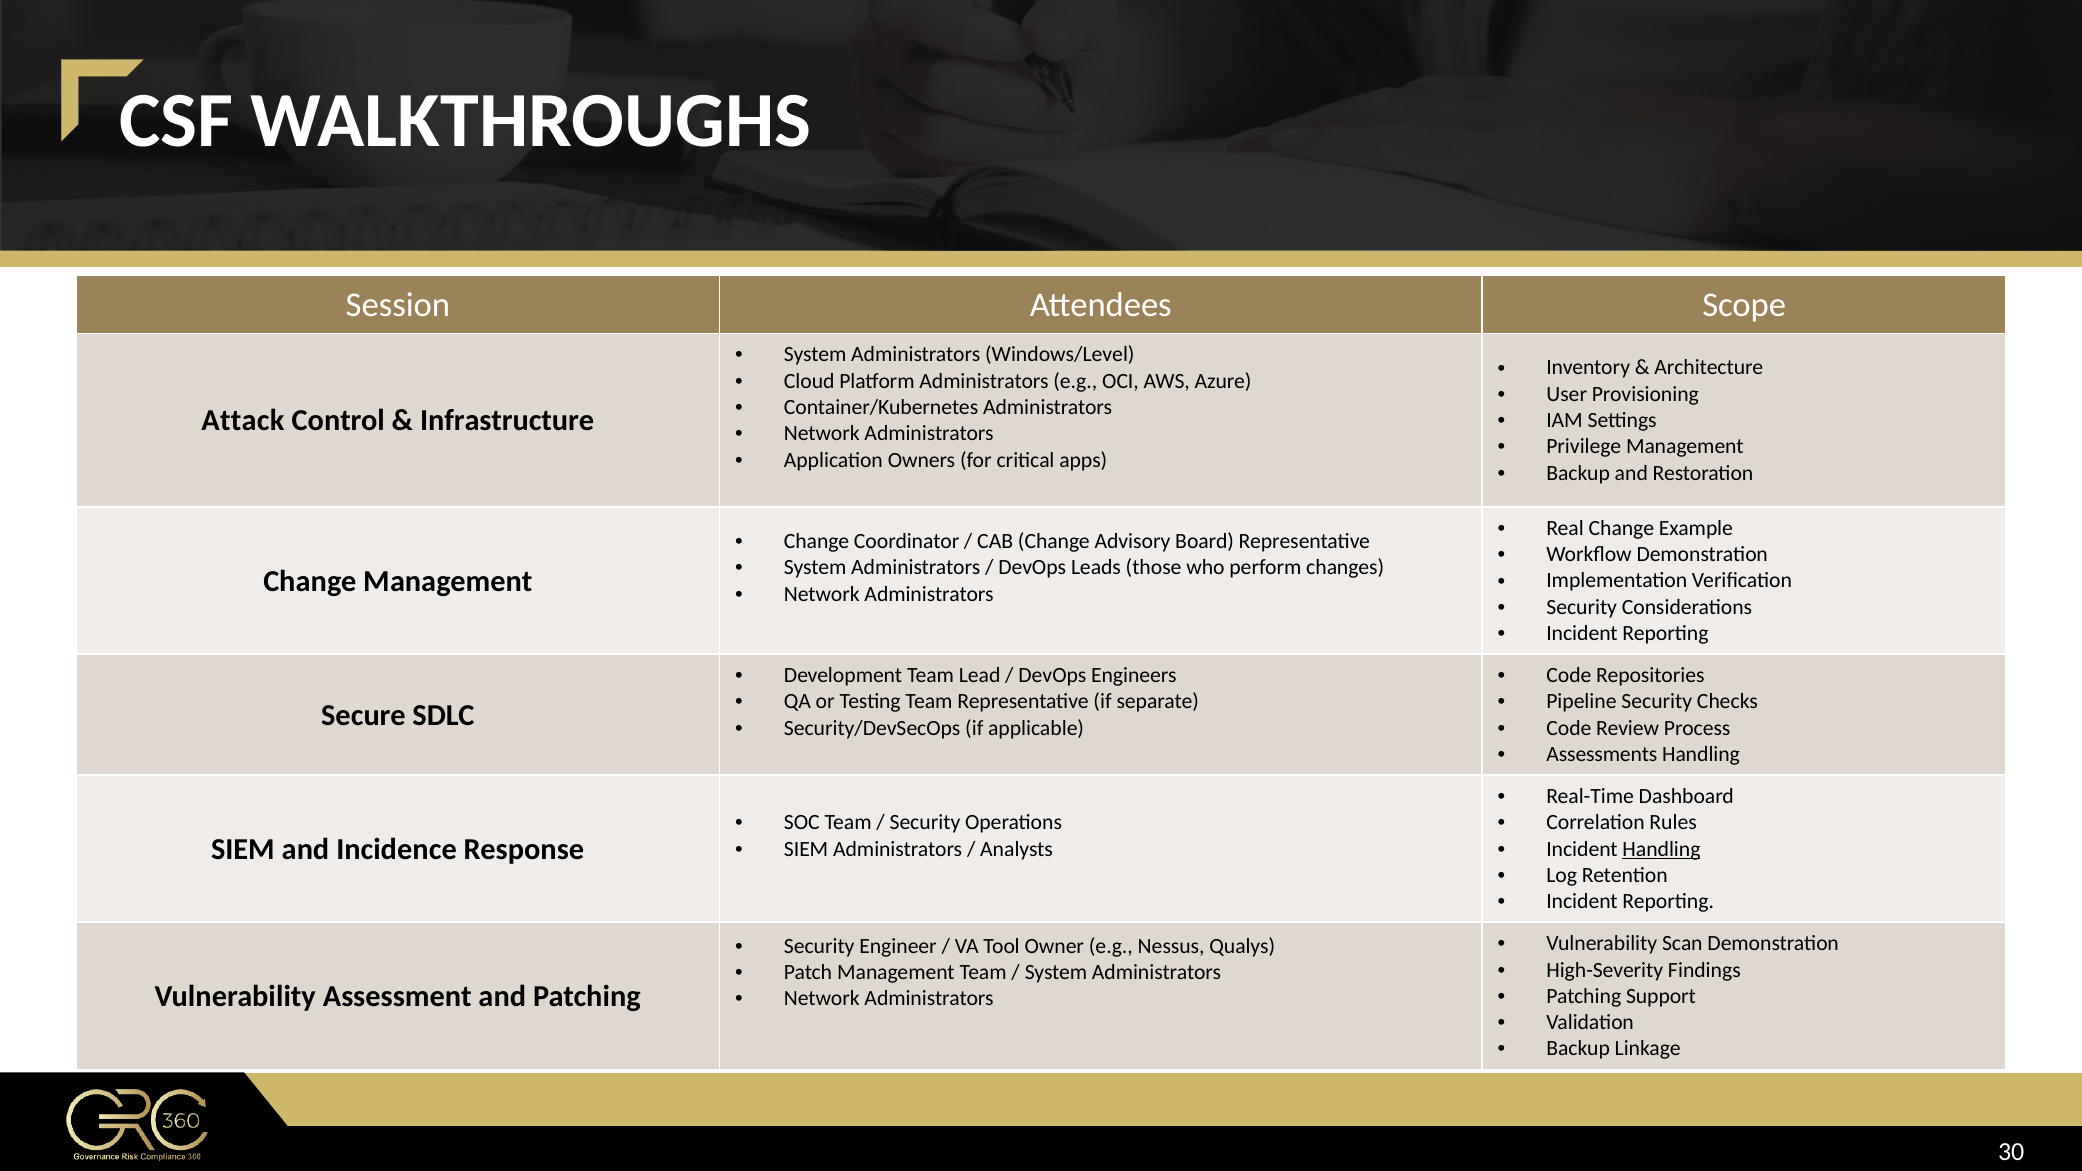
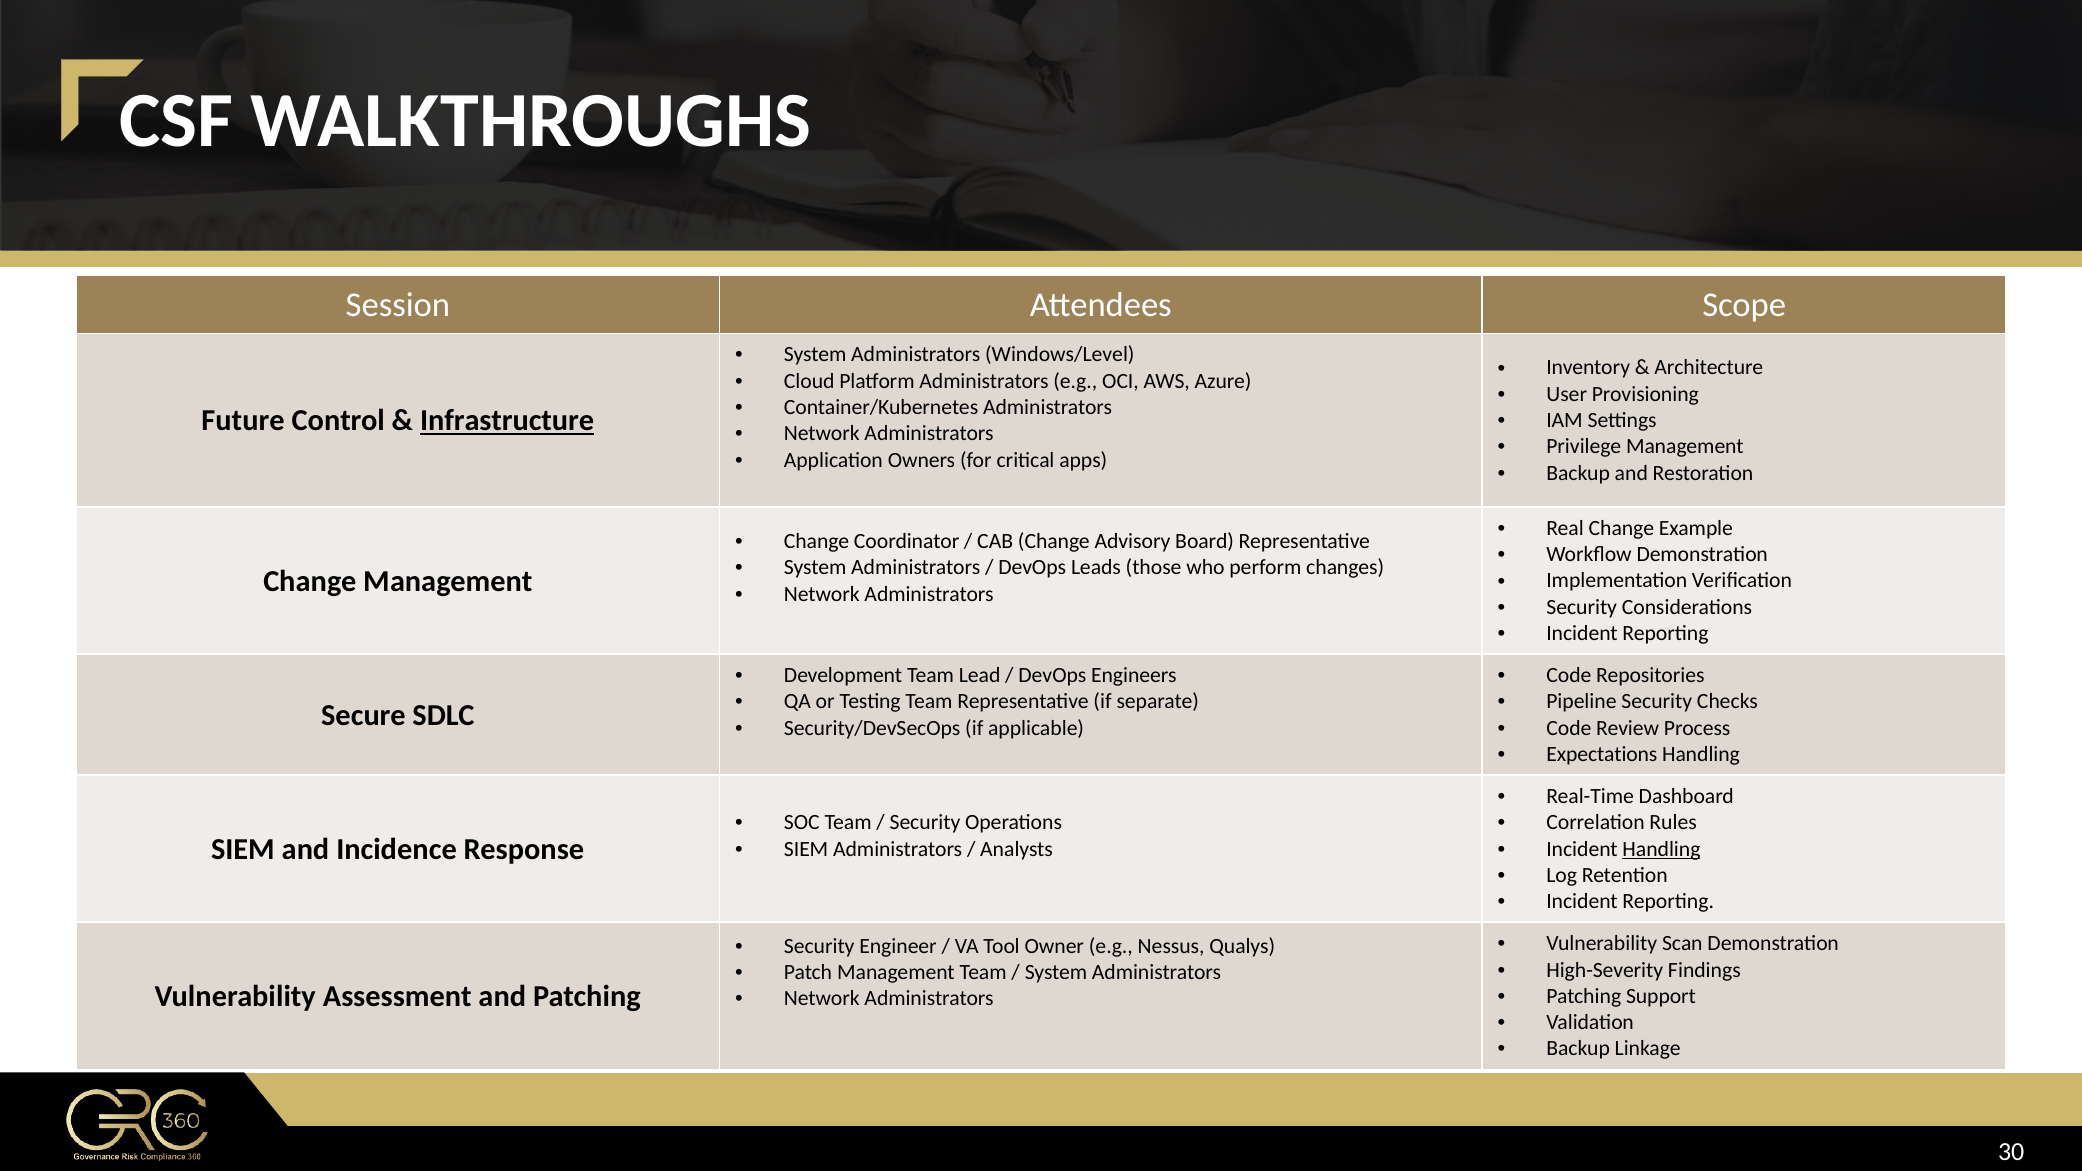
Attack: Attack -> Future
Infrastructure underline: none -> present
Assessments: Assessments -> Expectations
